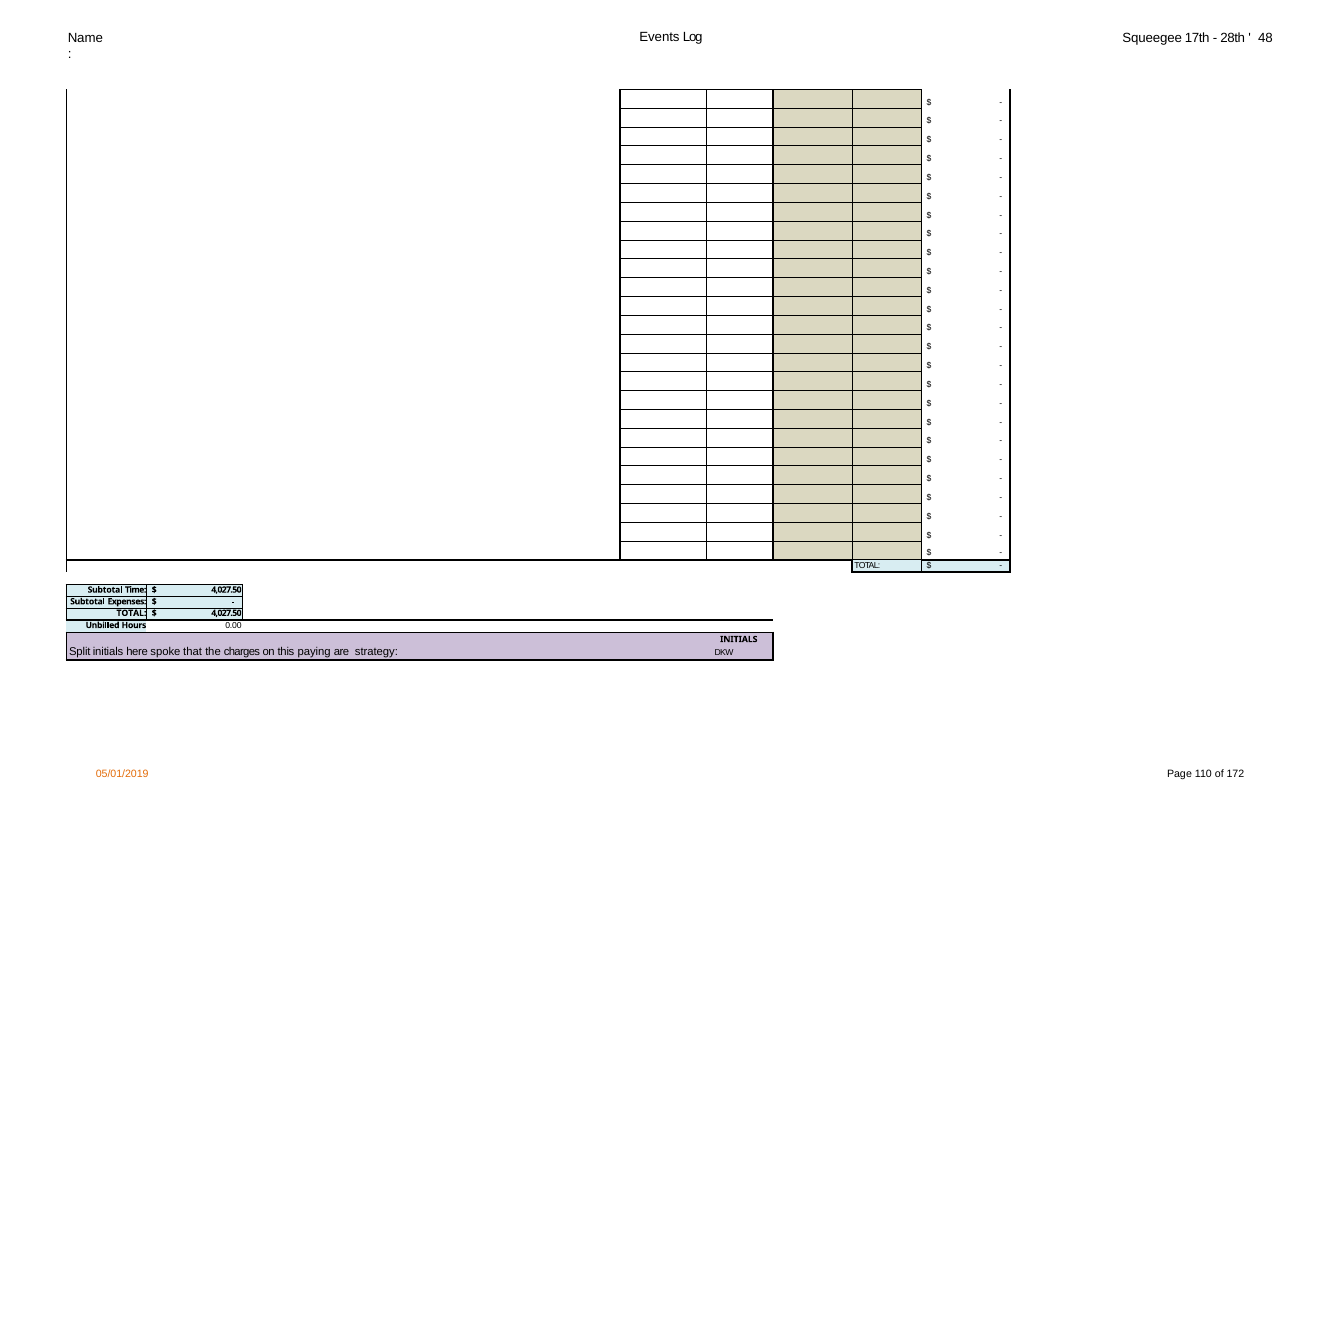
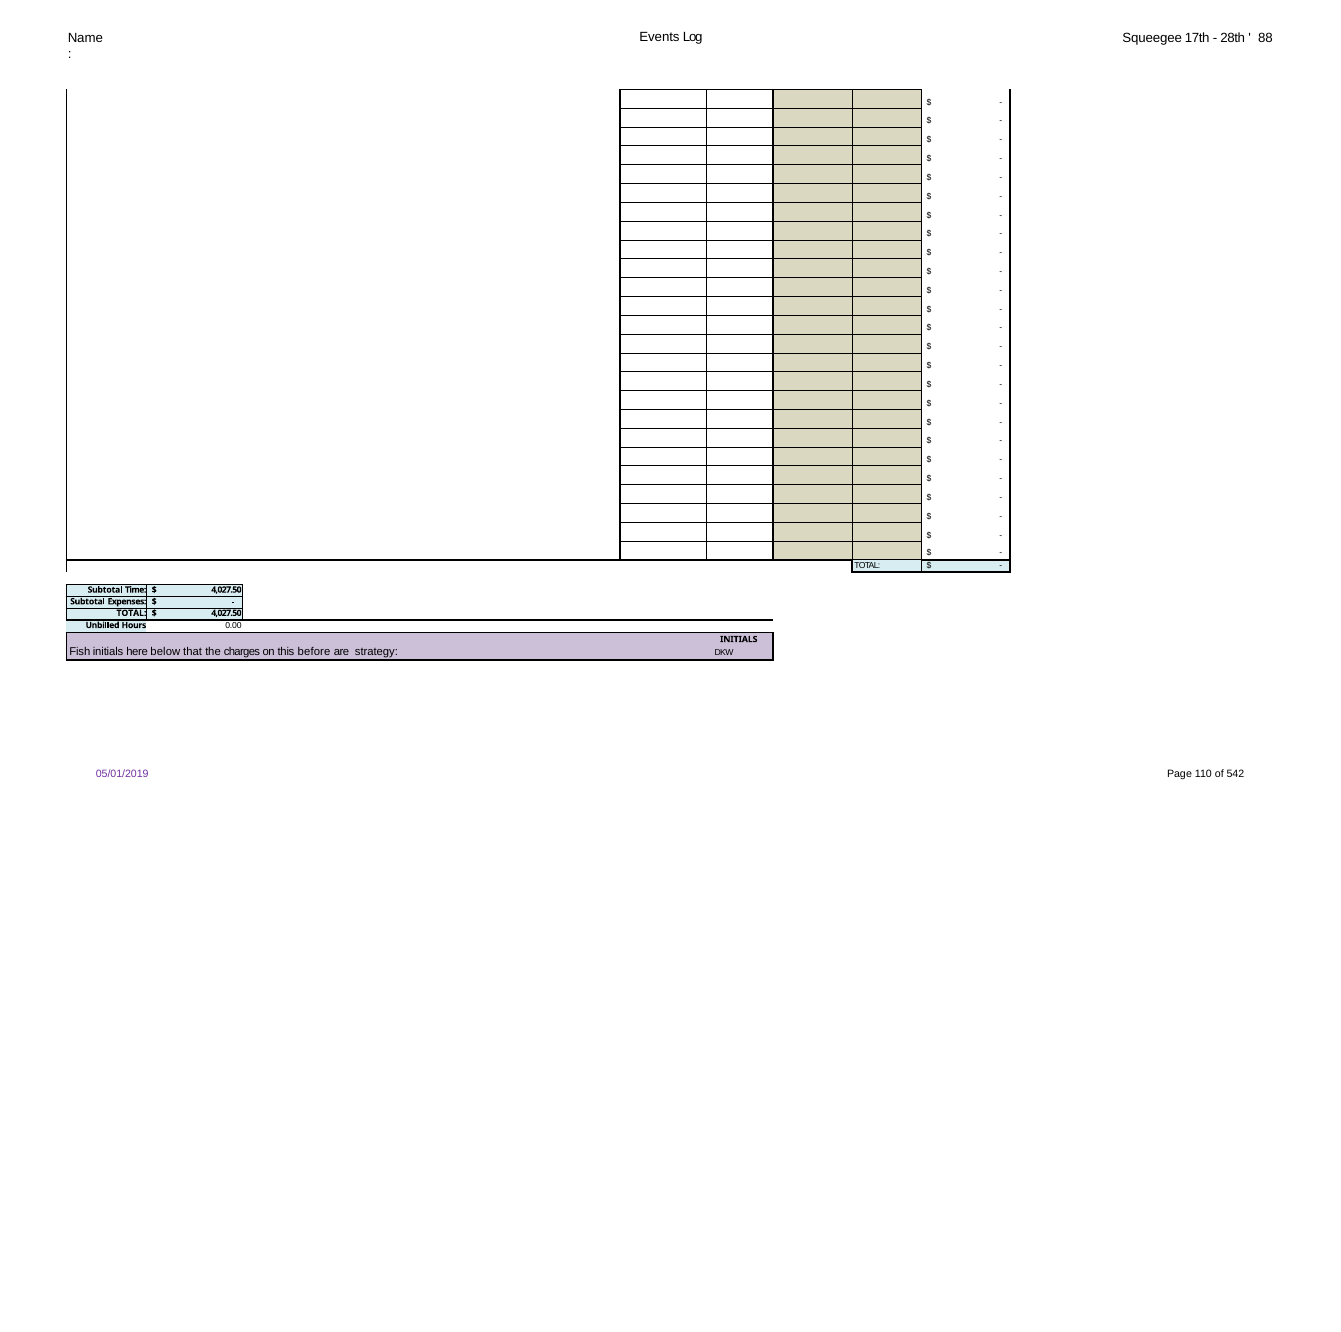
48: 48 -> 88
Split: Split -> Fish
spoke: spoke -> below
paying: paying -> before
05/01/2019 colour: orange -> purple
172: 172 -> 542
